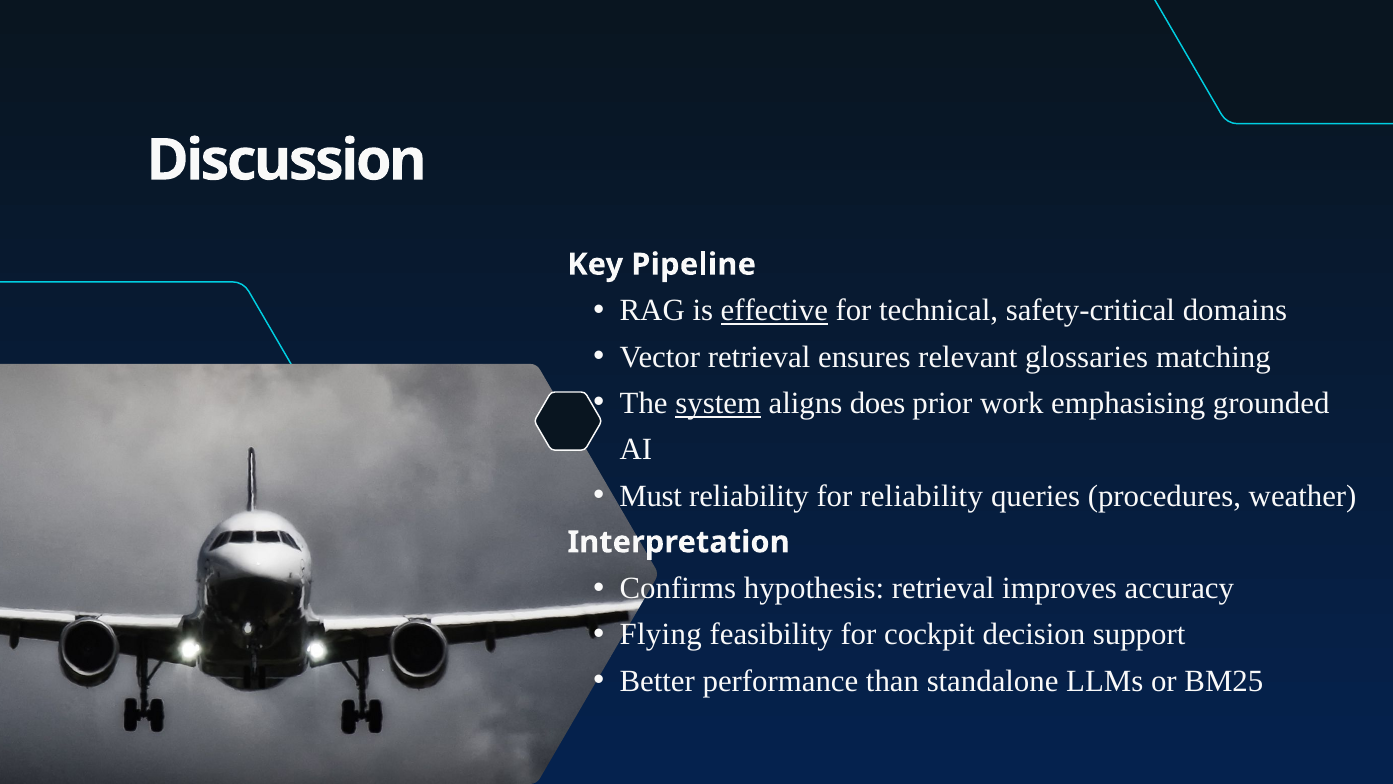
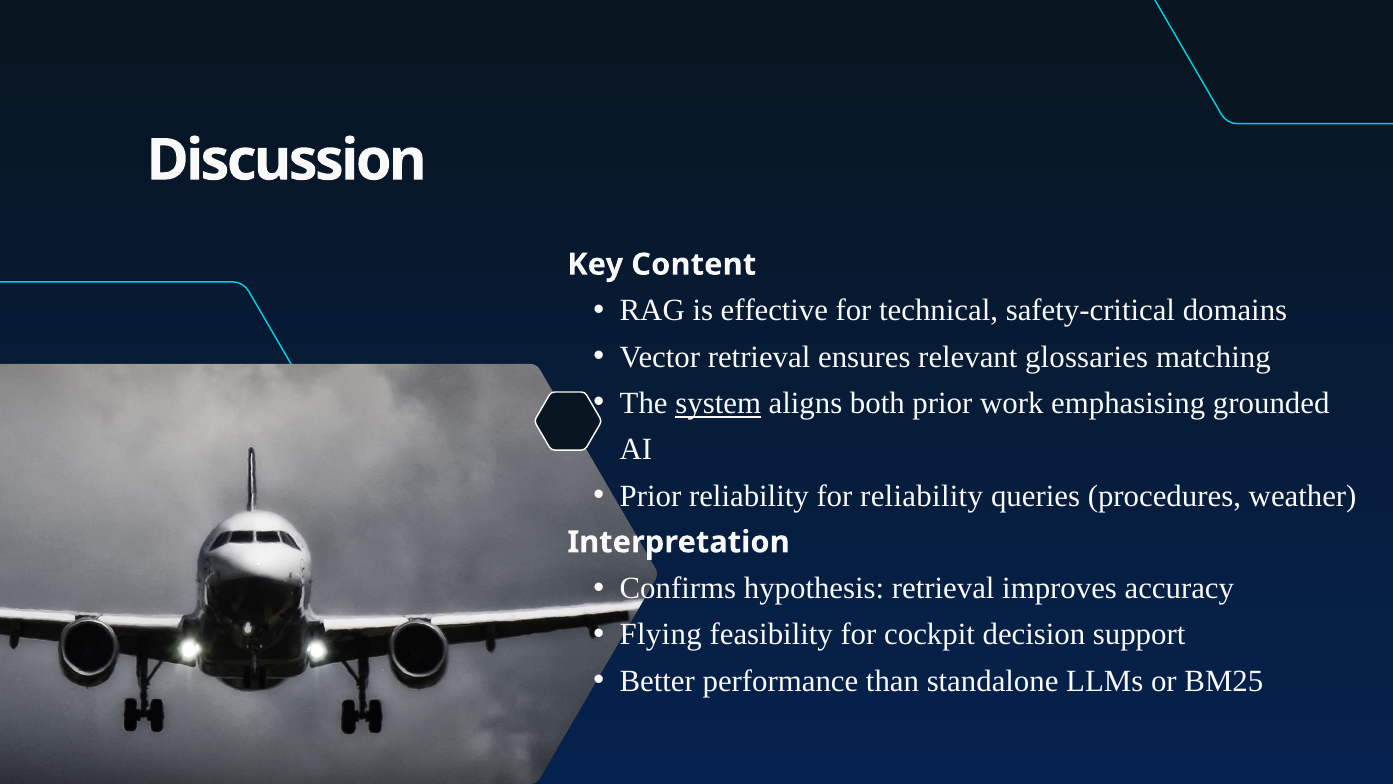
Pipeline: Pipeline -> Content
effective underline: present -> none
does: does -> both
Must at (651, 496): Must -> Prior
